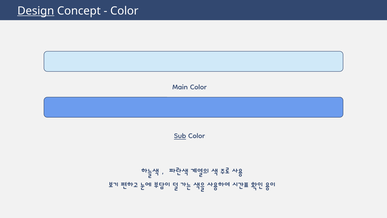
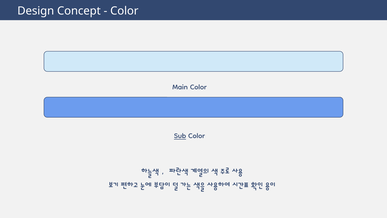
Design underline: present -> none
